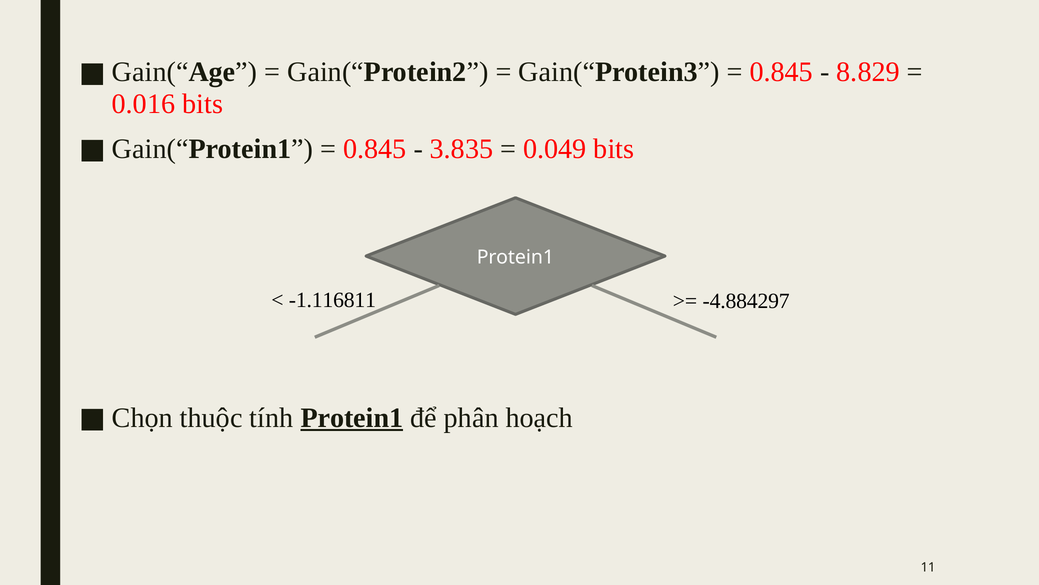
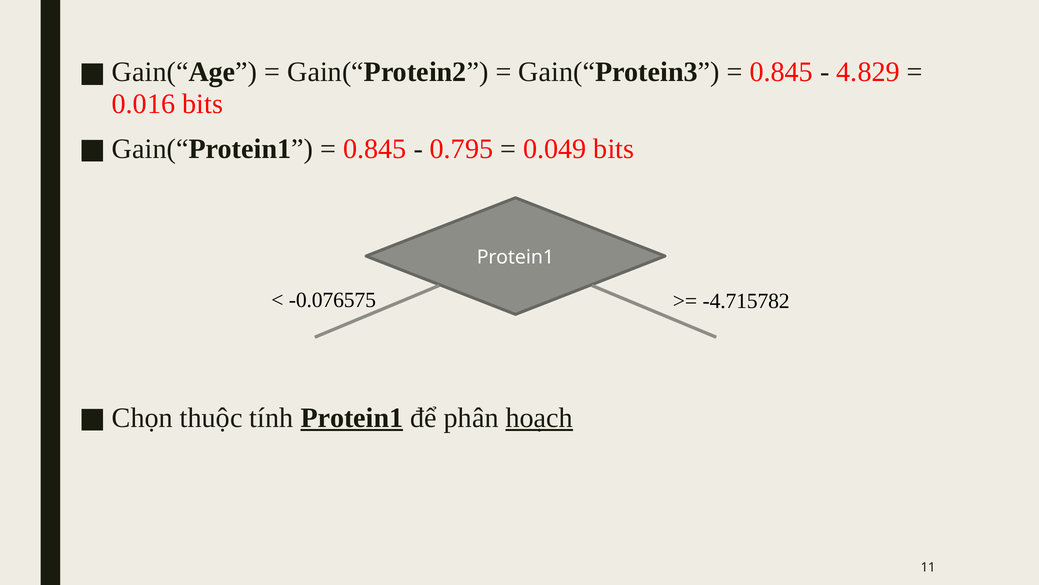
8.829: 8.829 -> 4.829
3.835: 3.835 -> 0.795
-1.116811: -1.116811 -> -0.076575
-4.884297: -4.884297 -> -4.715782
hoạch underline: none -> present
